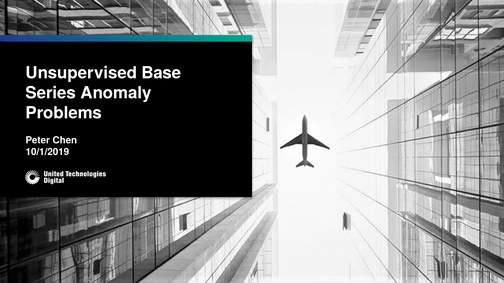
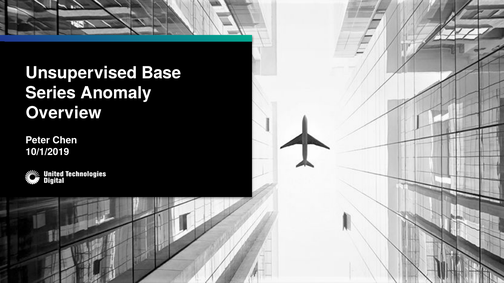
Problems: Problems -> Overview
